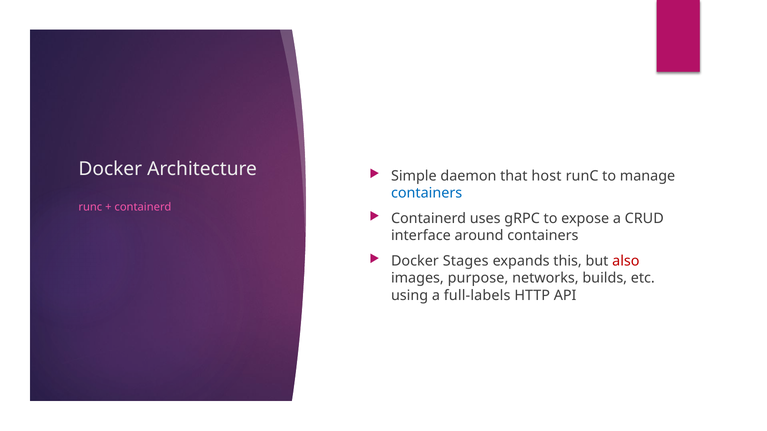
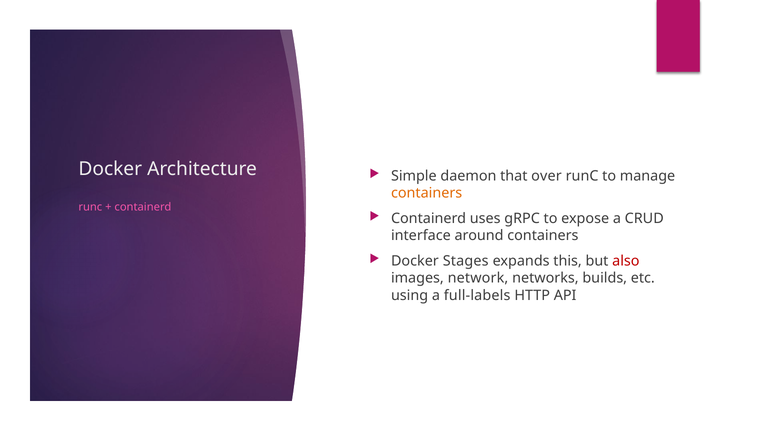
host: host -> over
containers at (427, 193) colour: blue -> orange
purpose: purpose -> network
